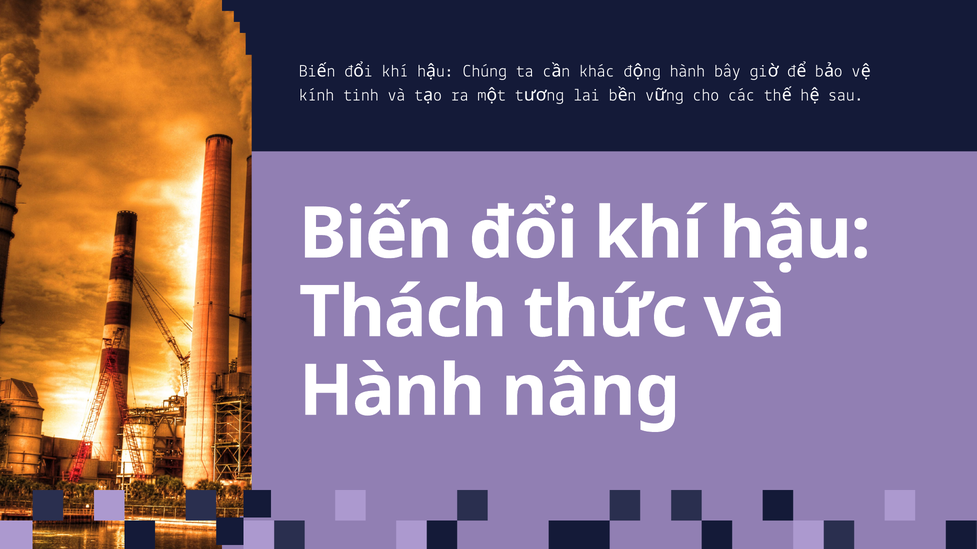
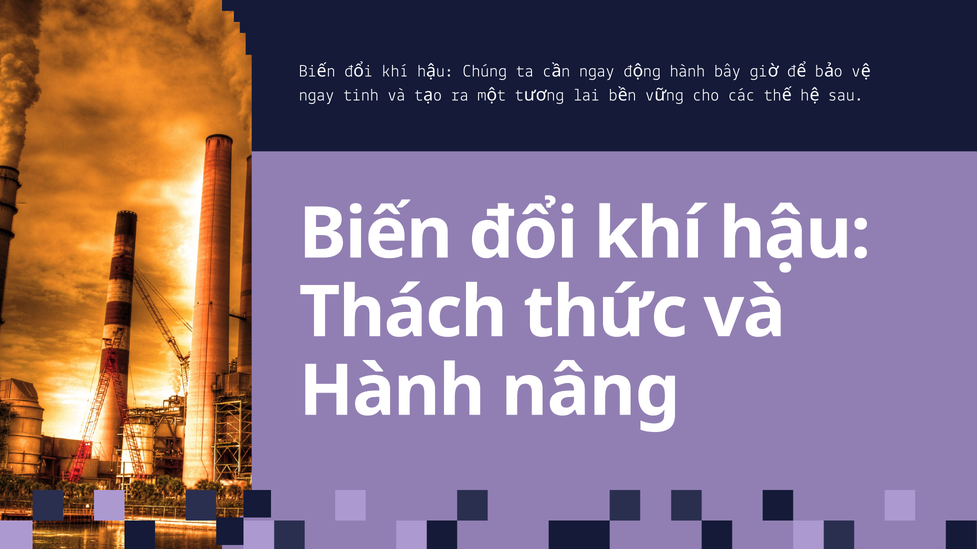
khác at (597, 71): khác -> ngay
kính at (317, 95): kính -> ngay
